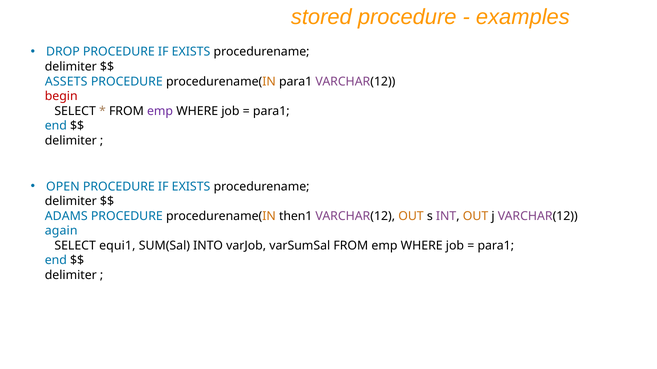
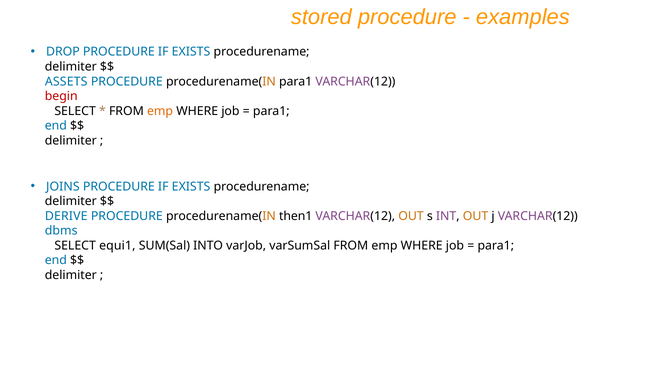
emp at (160, 111) colour: purple -> orange
OPEN: OPEN -> JOINS
ADAMS: ADAMS -> DERIVE
again: again -> dbms
